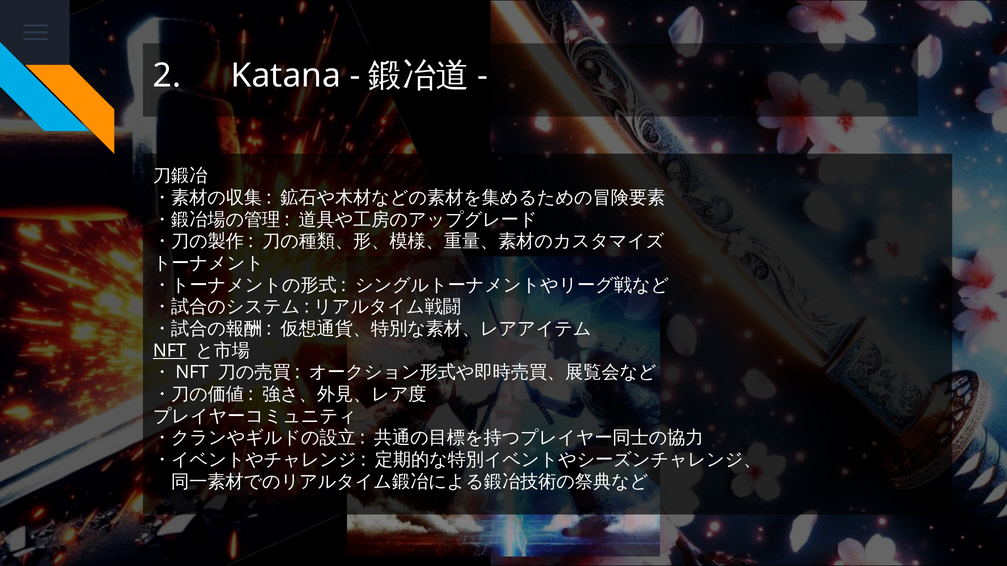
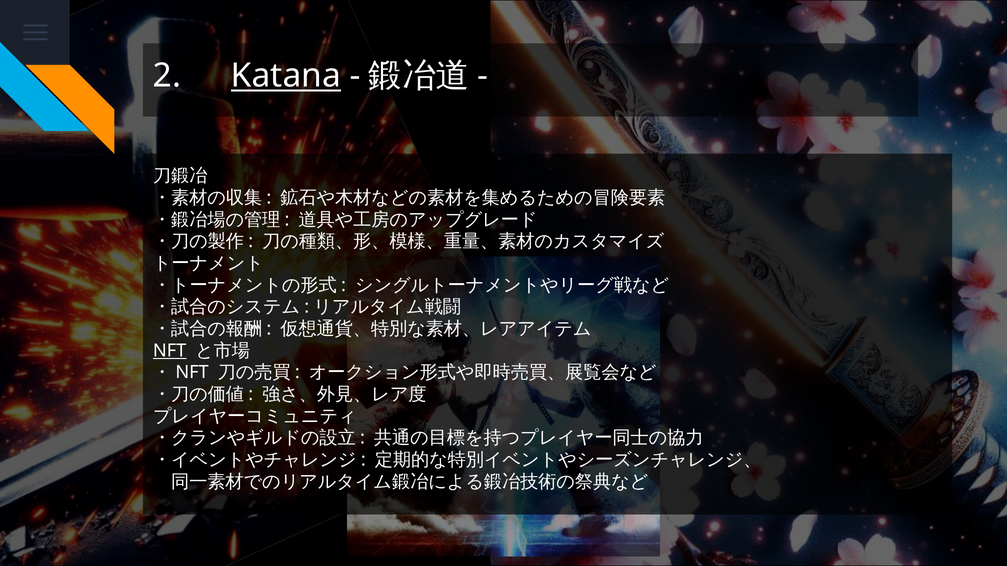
Katana underline: none -> present
